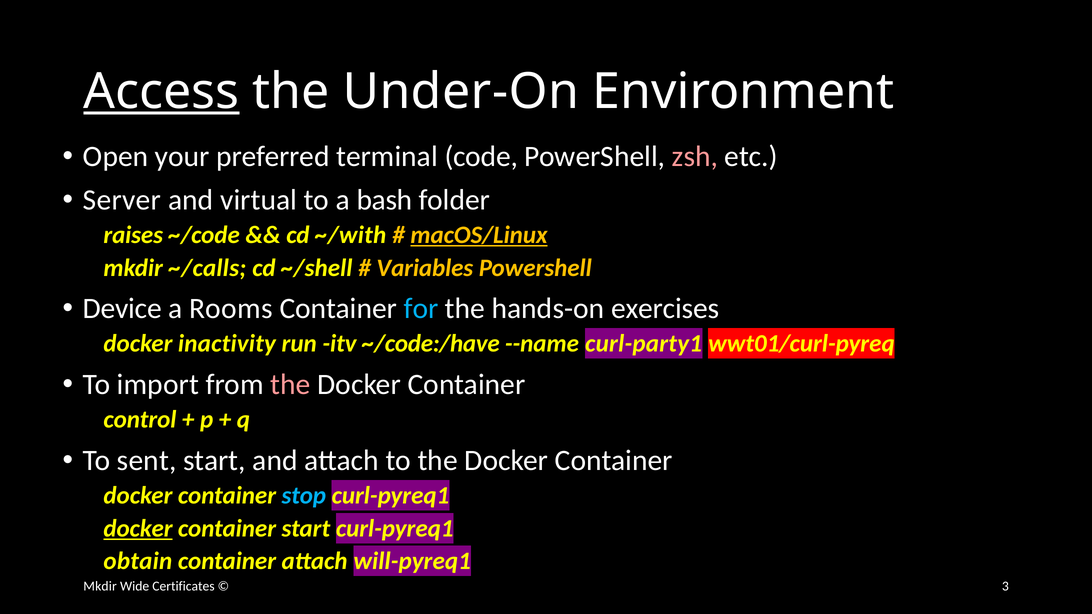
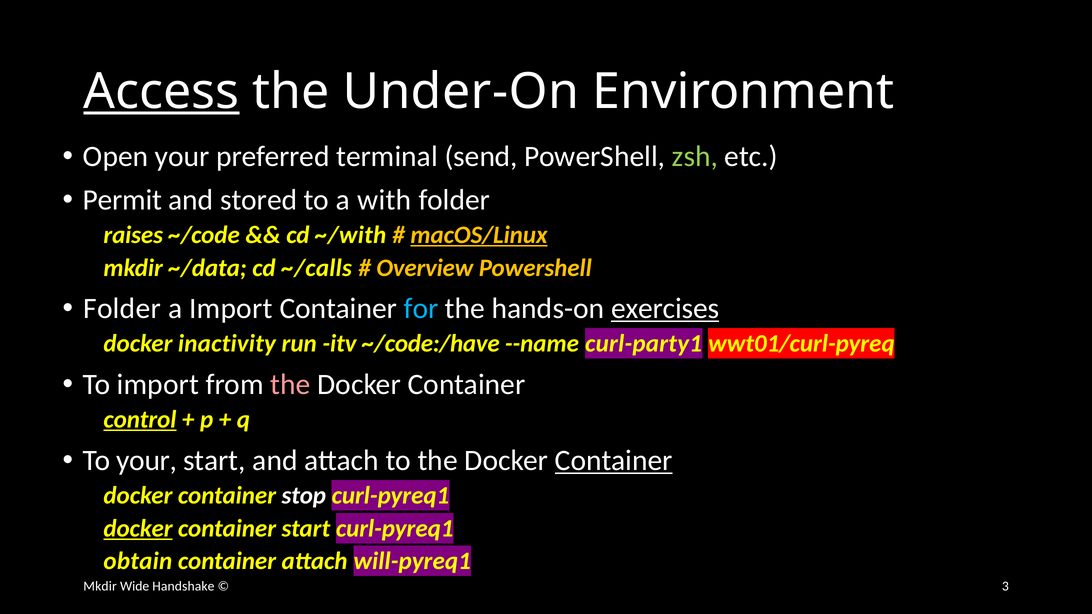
code: code -> send
zsh colour: pink -> light green
Server: Server -> Permit
virtual: virtual -> stored
bash: bash -> with
~/calls: ~/calls -> ~/data
~/shell: ~/shell -> ~/calls
Variables: Variables -> Overview
Device at (122, 309): Device -> Folder
a Rooms: Rooms -> Import
exercises underline: none -> present
control underline: none -> present
To sent: sent -> your
Container at (614, 461) underline: none -> present
stop colour: light blue -> white
Certificates: Certificates -> Handshake
